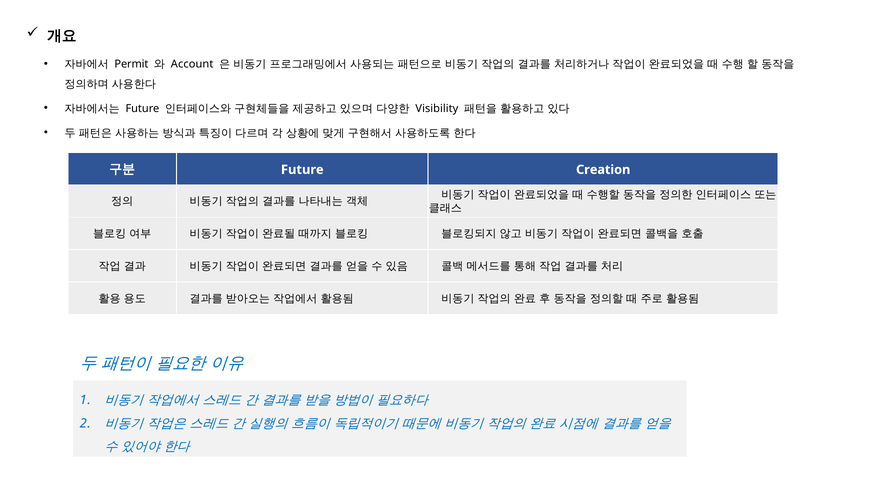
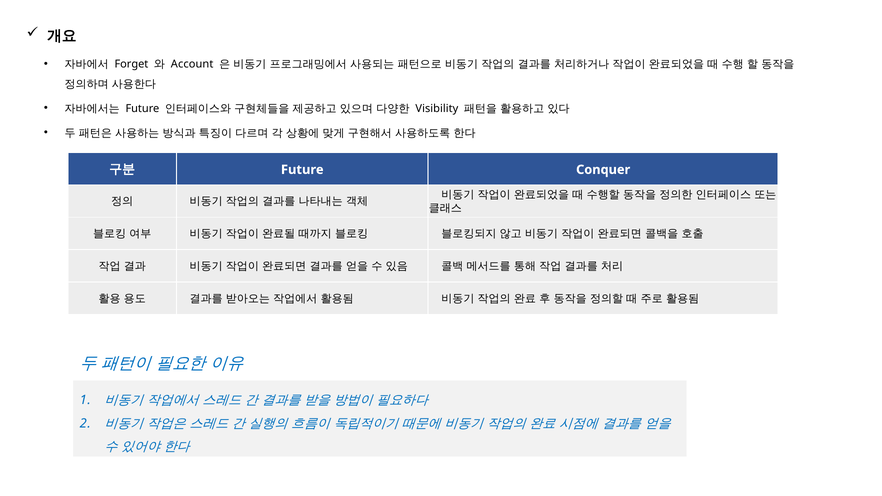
Permit: Permit -> Forget
Creation: Creation -> Conquer
